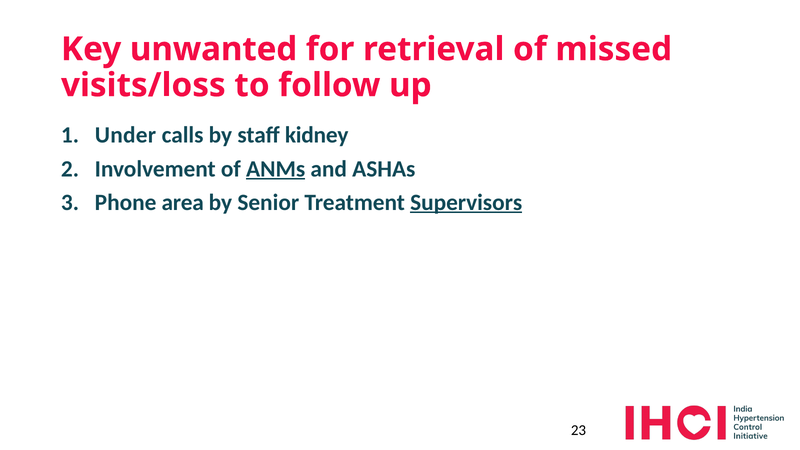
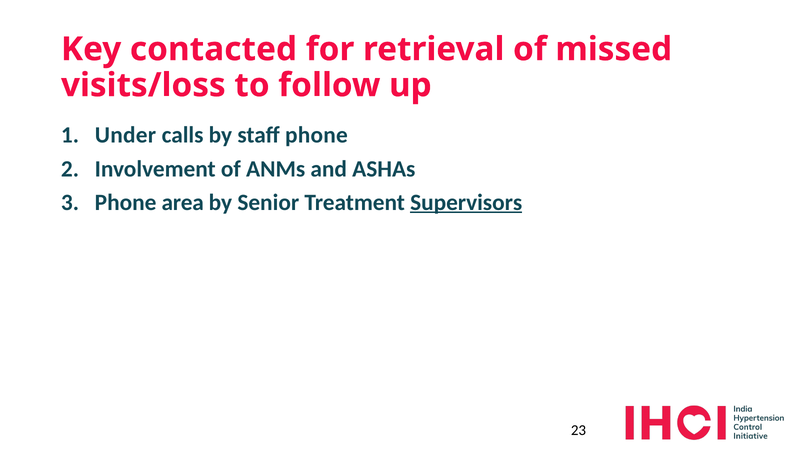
unwanted: unwanted -> contacted
staff kidney: kidney -> phone
ANMs underline: present -> none
